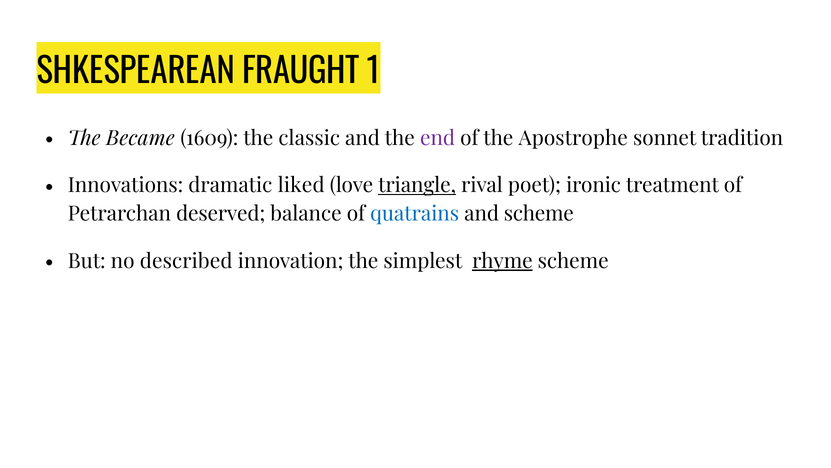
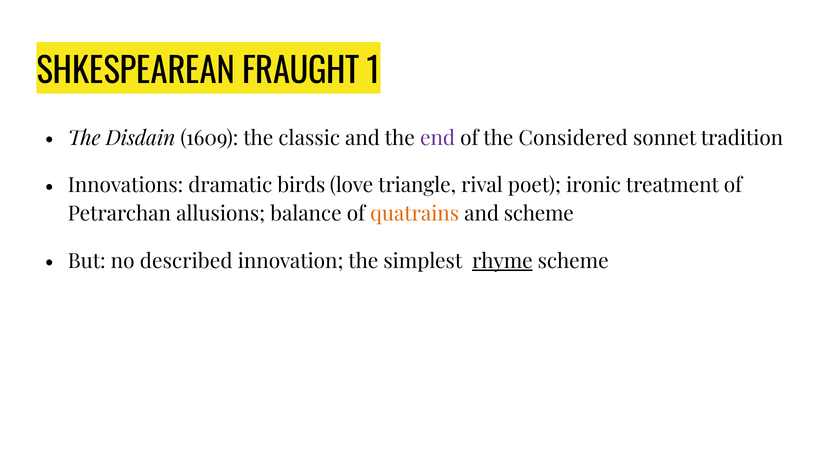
Became: Became -> Disdain
Apostrophe: Apostrophe -> Considered
liked: liked -> birds
triangle underline: present -> none
deserved: deserved -> allusions
quatrains colour: blue -> orange
